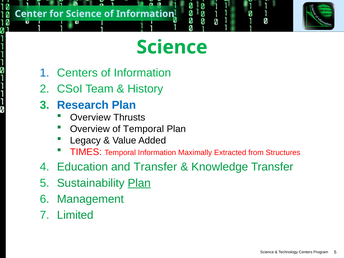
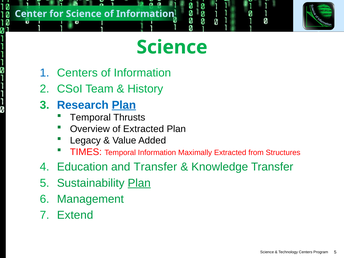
Plan at (124, 105) underline: none -> present
Overview at (90, 117): Overview -> Temporal
of Temporal: Temporal -> Extracted
Limited: Limited -> Extend
